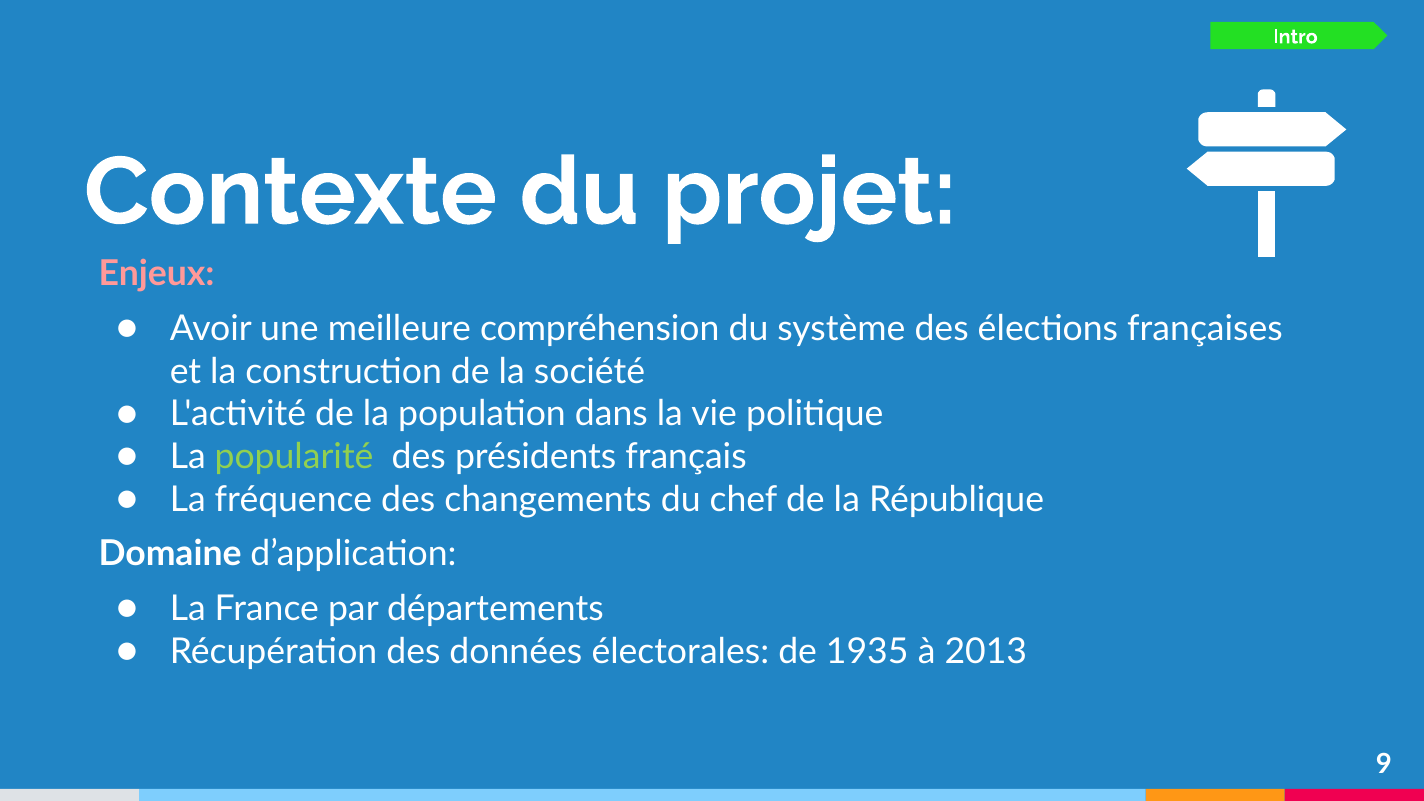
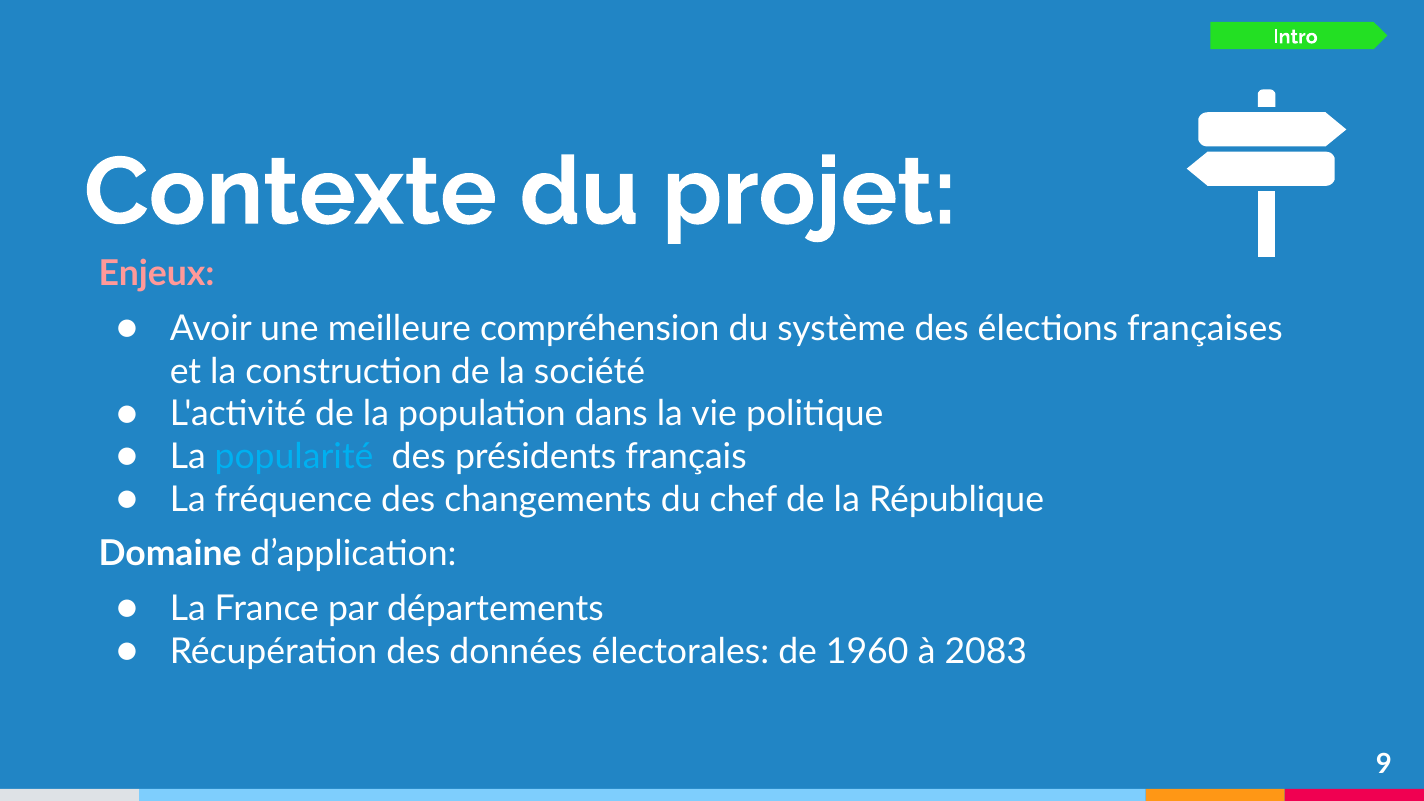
popularité colour: light green -> light blue
1935: 1935 -> 1960
2013: 2013 -> 2083
